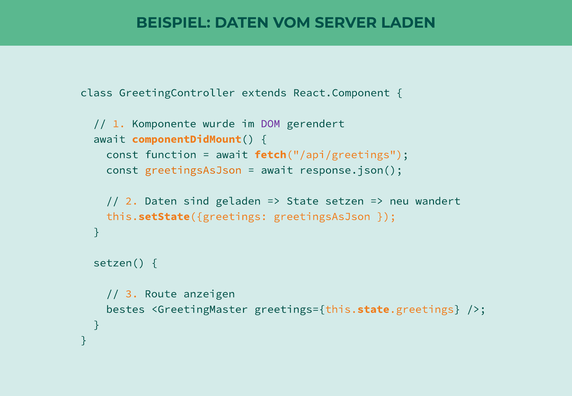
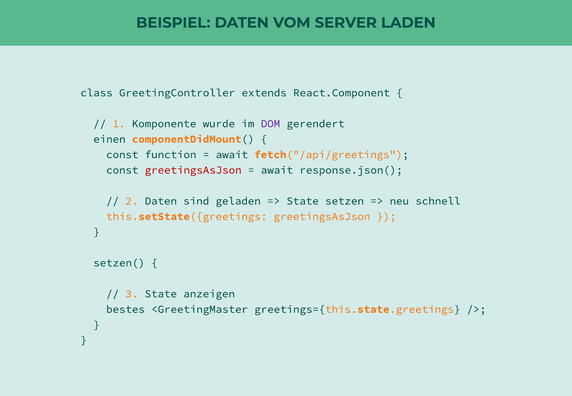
await at (109, 139): await -> einen
greetingsAsJson at (193, 170) colour: orange -> red
wandert: wandert -> schnell
3 Route: Route -> State
